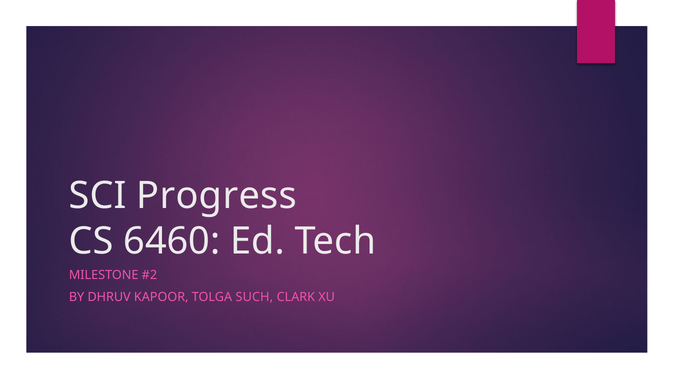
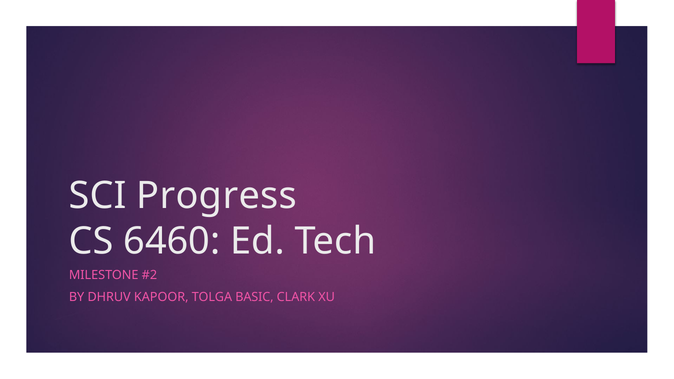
SUCH: SUCH -> BASIC
